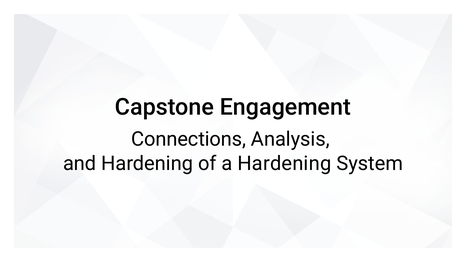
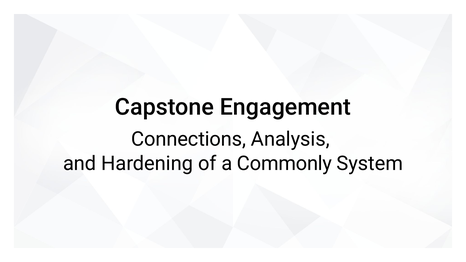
a Hardening: Hardening -> Commonly
